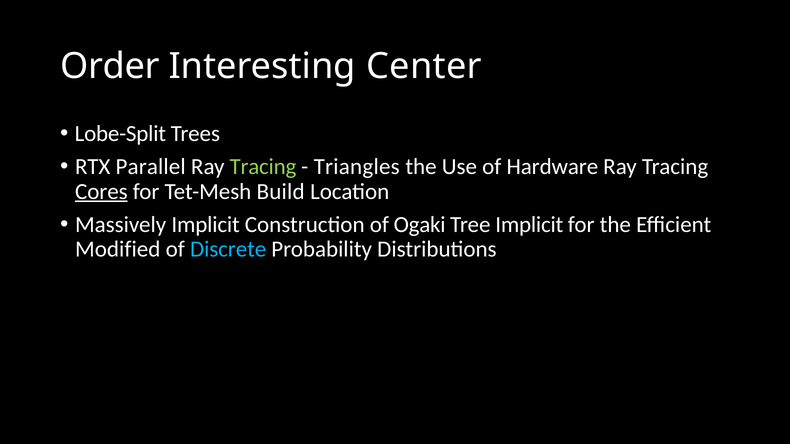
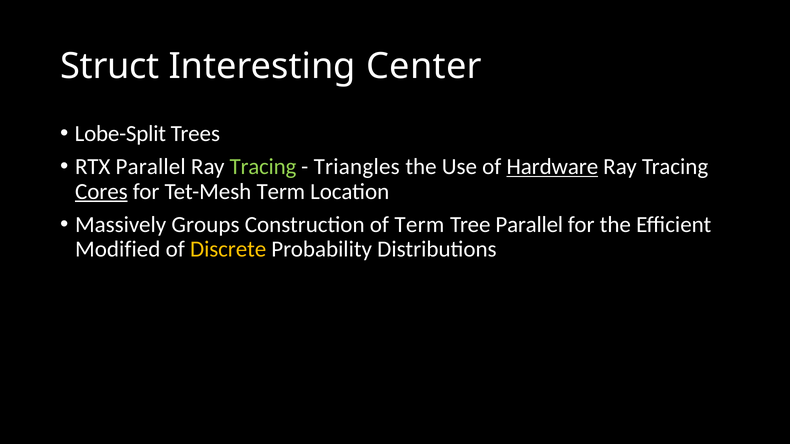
Order: Order -> Struct
Hardware underline: none -> present
Tet-Mesh Build: Build -> Term
Massively Implicit: Implicit -> Groups
of Ogaki: Ogaki -> Term
Tree Implicit: Implicit -> Parallel
Discrete colour: light blue -> yellow
